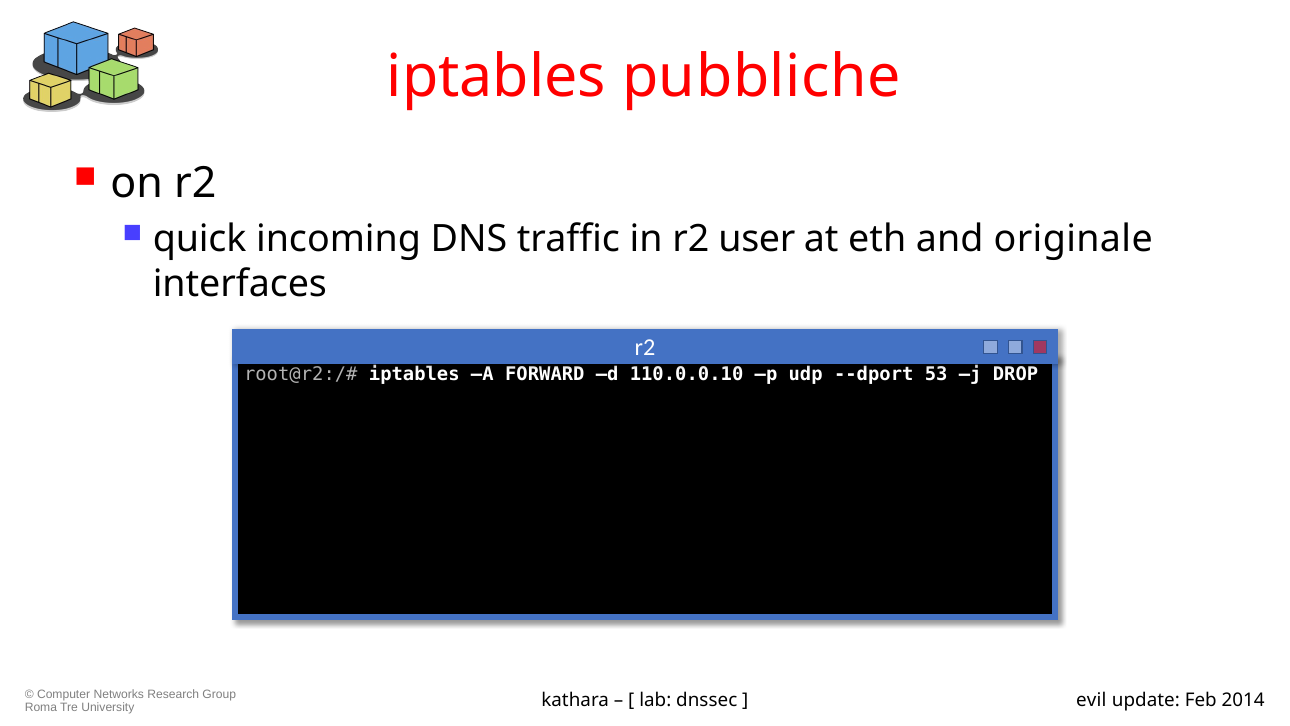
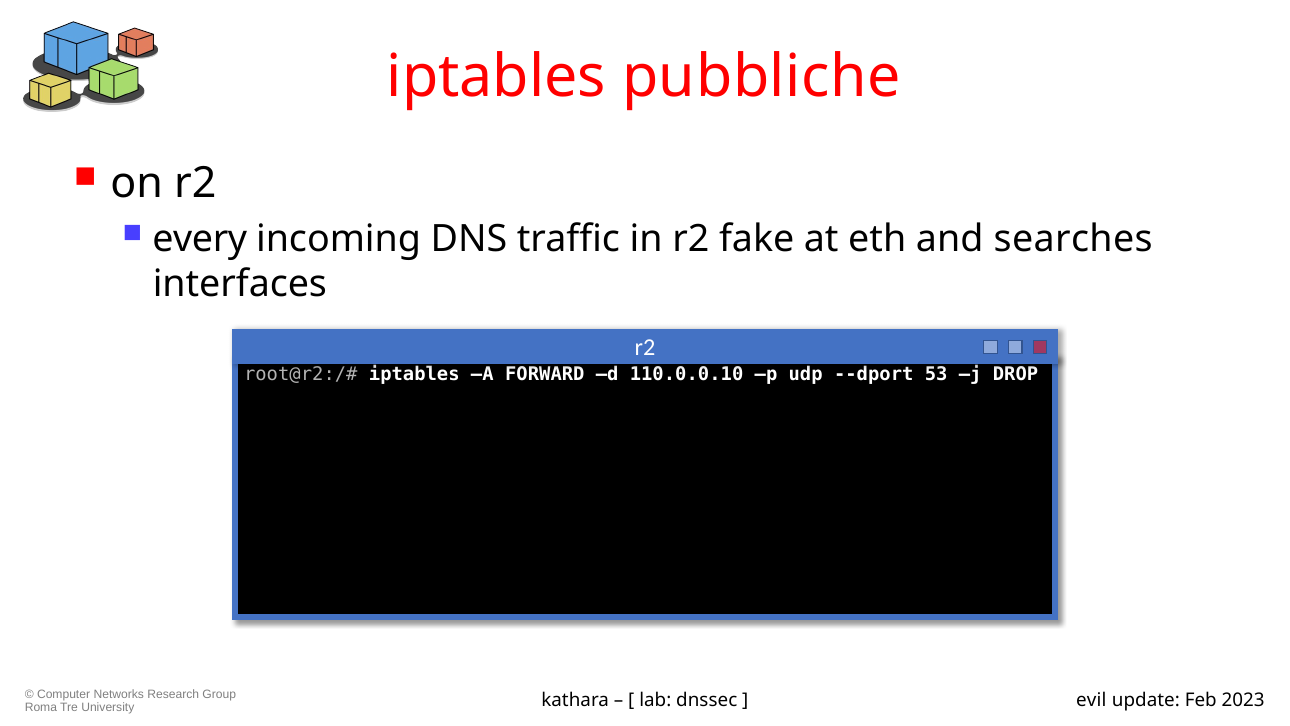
quick: quick -> every
user: user -> fake
originale: originale -> searches
2014: 2014 -> 2023
